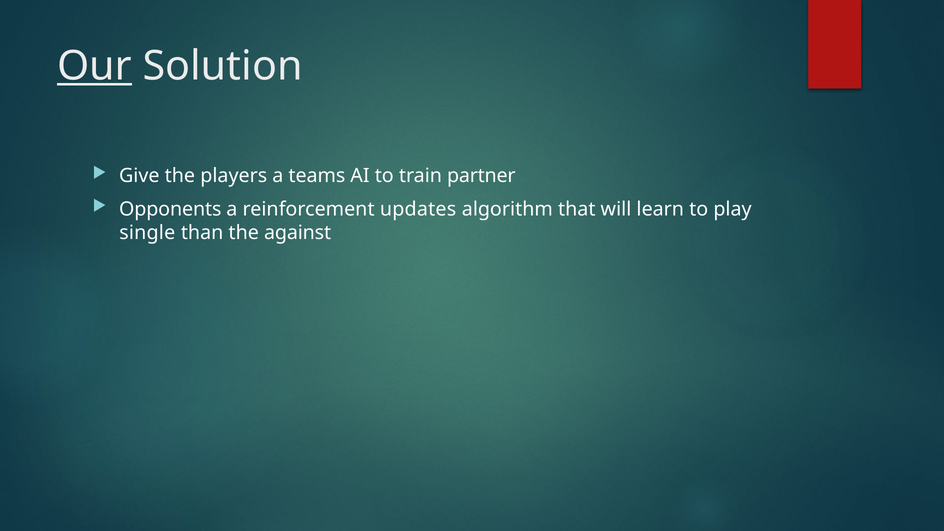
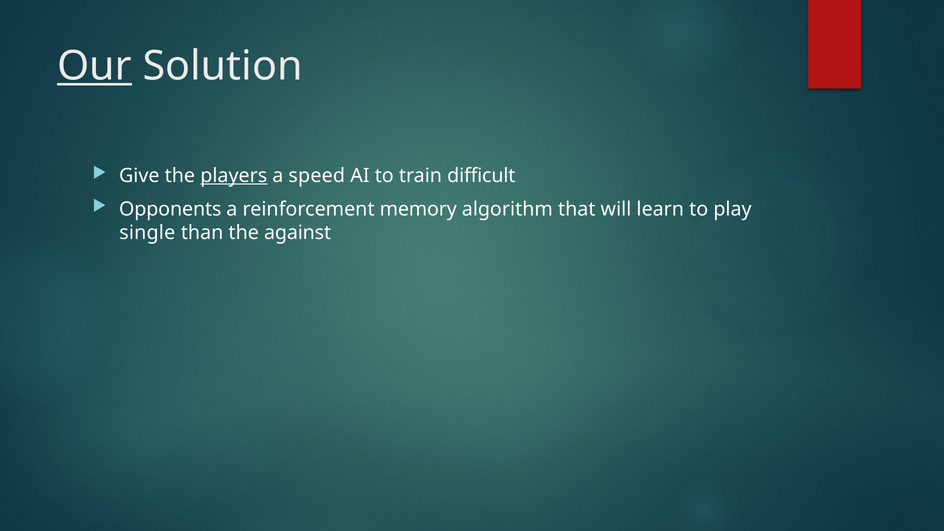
players underline: none -> present
teams: teams -> speed
partner: partner -> difficult
updates: updates -> memory
